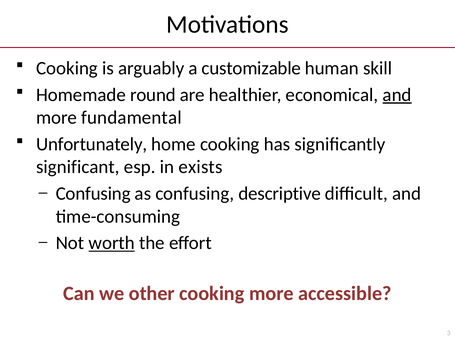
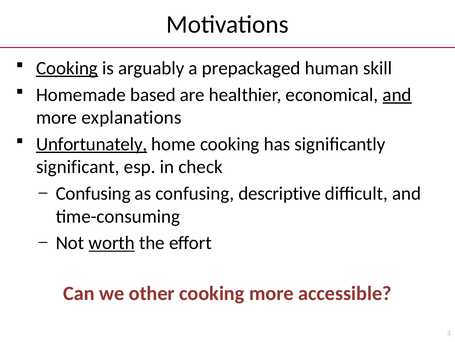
Cooking at (67, 68) underline: none -> present
customizable: customizable -> prepackaged
round: round -> based
fundamental: fundamental -> explanations
Unfortunately underline: none -> present
exists: exists -> check
